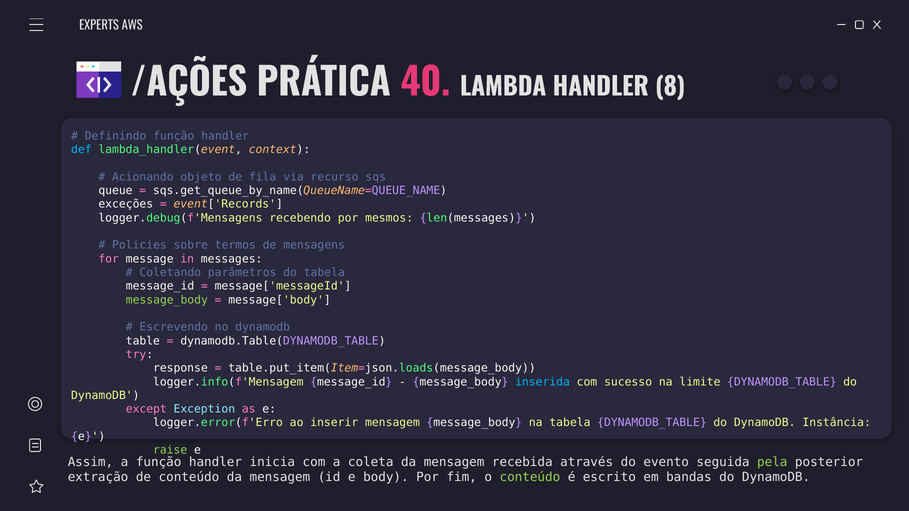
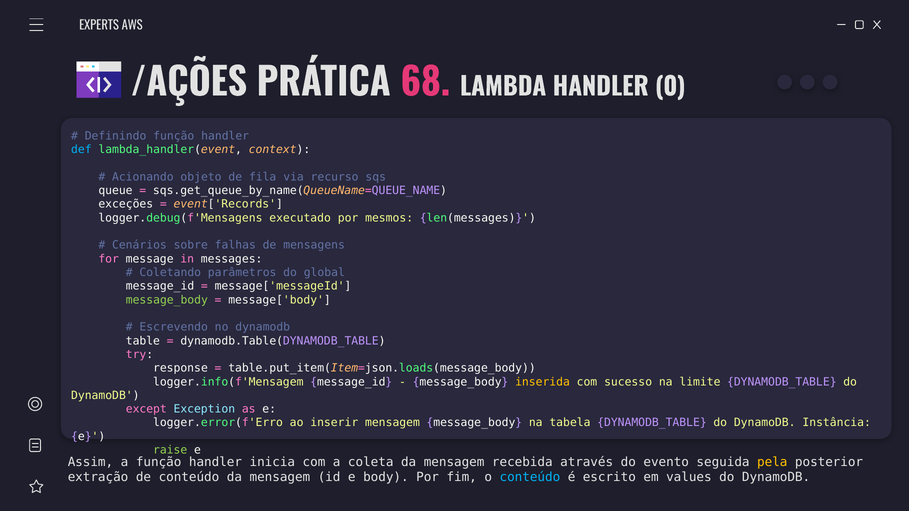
40: 40 -> 68
8: 8 -> 0
recebendo: recebendo -> executado
Policies: Policies -> Cenários
termos: termos -> falhas
do tabela: tabela -> global
inserida colour: light blue -> yellow
pela colour: light green -> yellow
conteúdo at (530, 477) colour: light green -> light blue
bandas: bandas -> values
